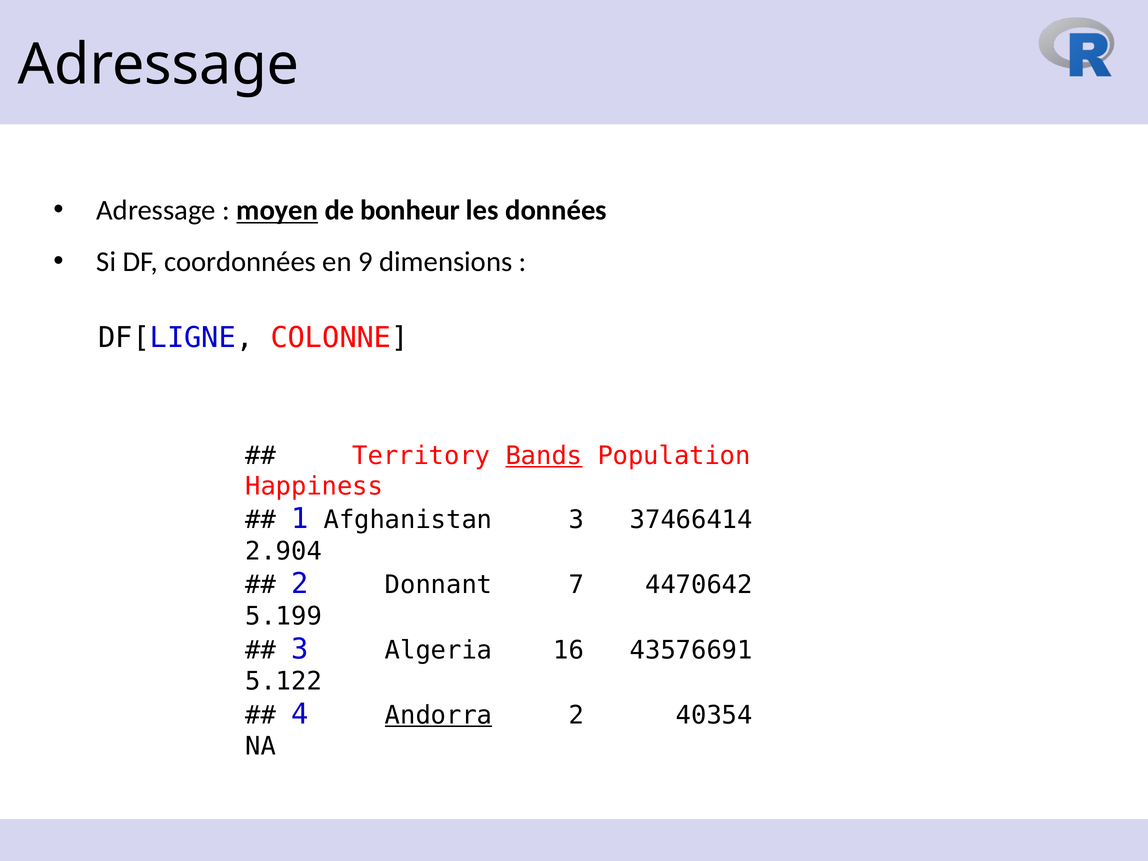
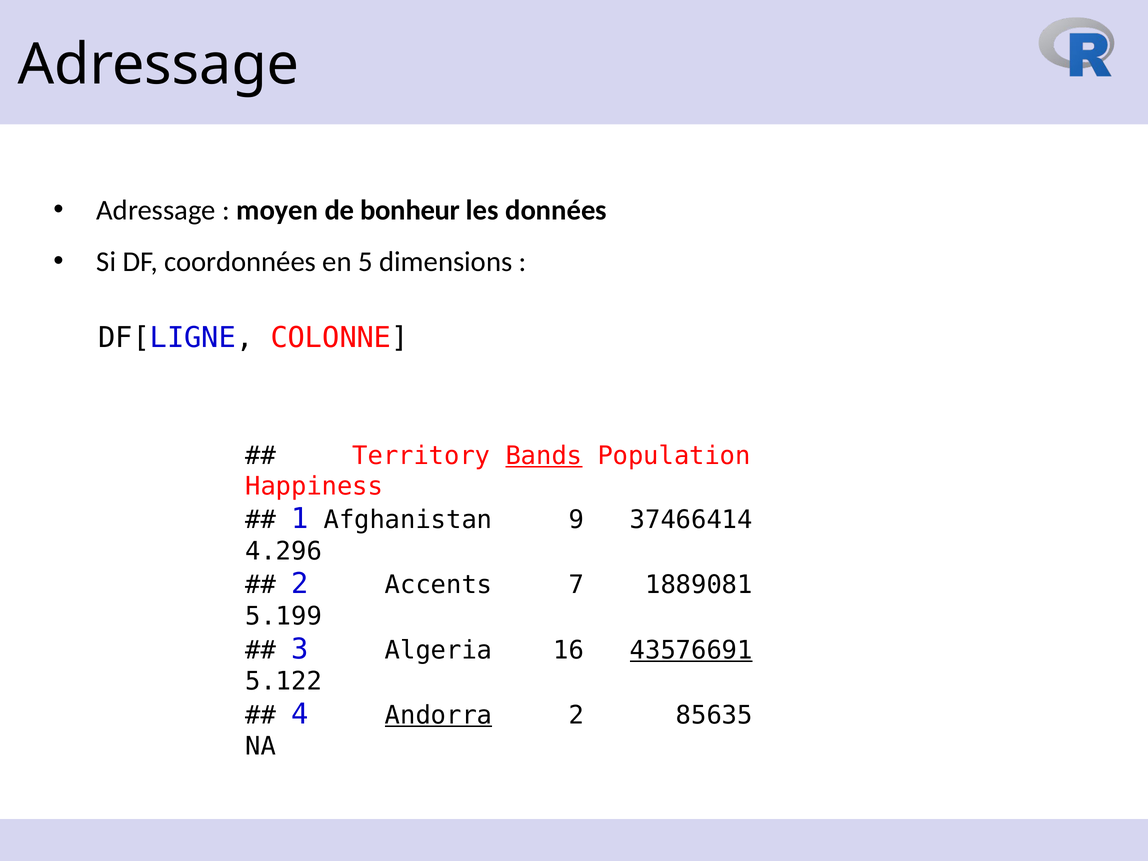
moyen underline: present -> none
9: 9 -> 5
Afghanistan 3: 3 -> 9
2.904: 2.904 -> 4.296
Donnant: Donnant -> Accents
4470642: 4470642 -> 1889081
43576691 underline: none -> present
40354: 40354 -> 85635
